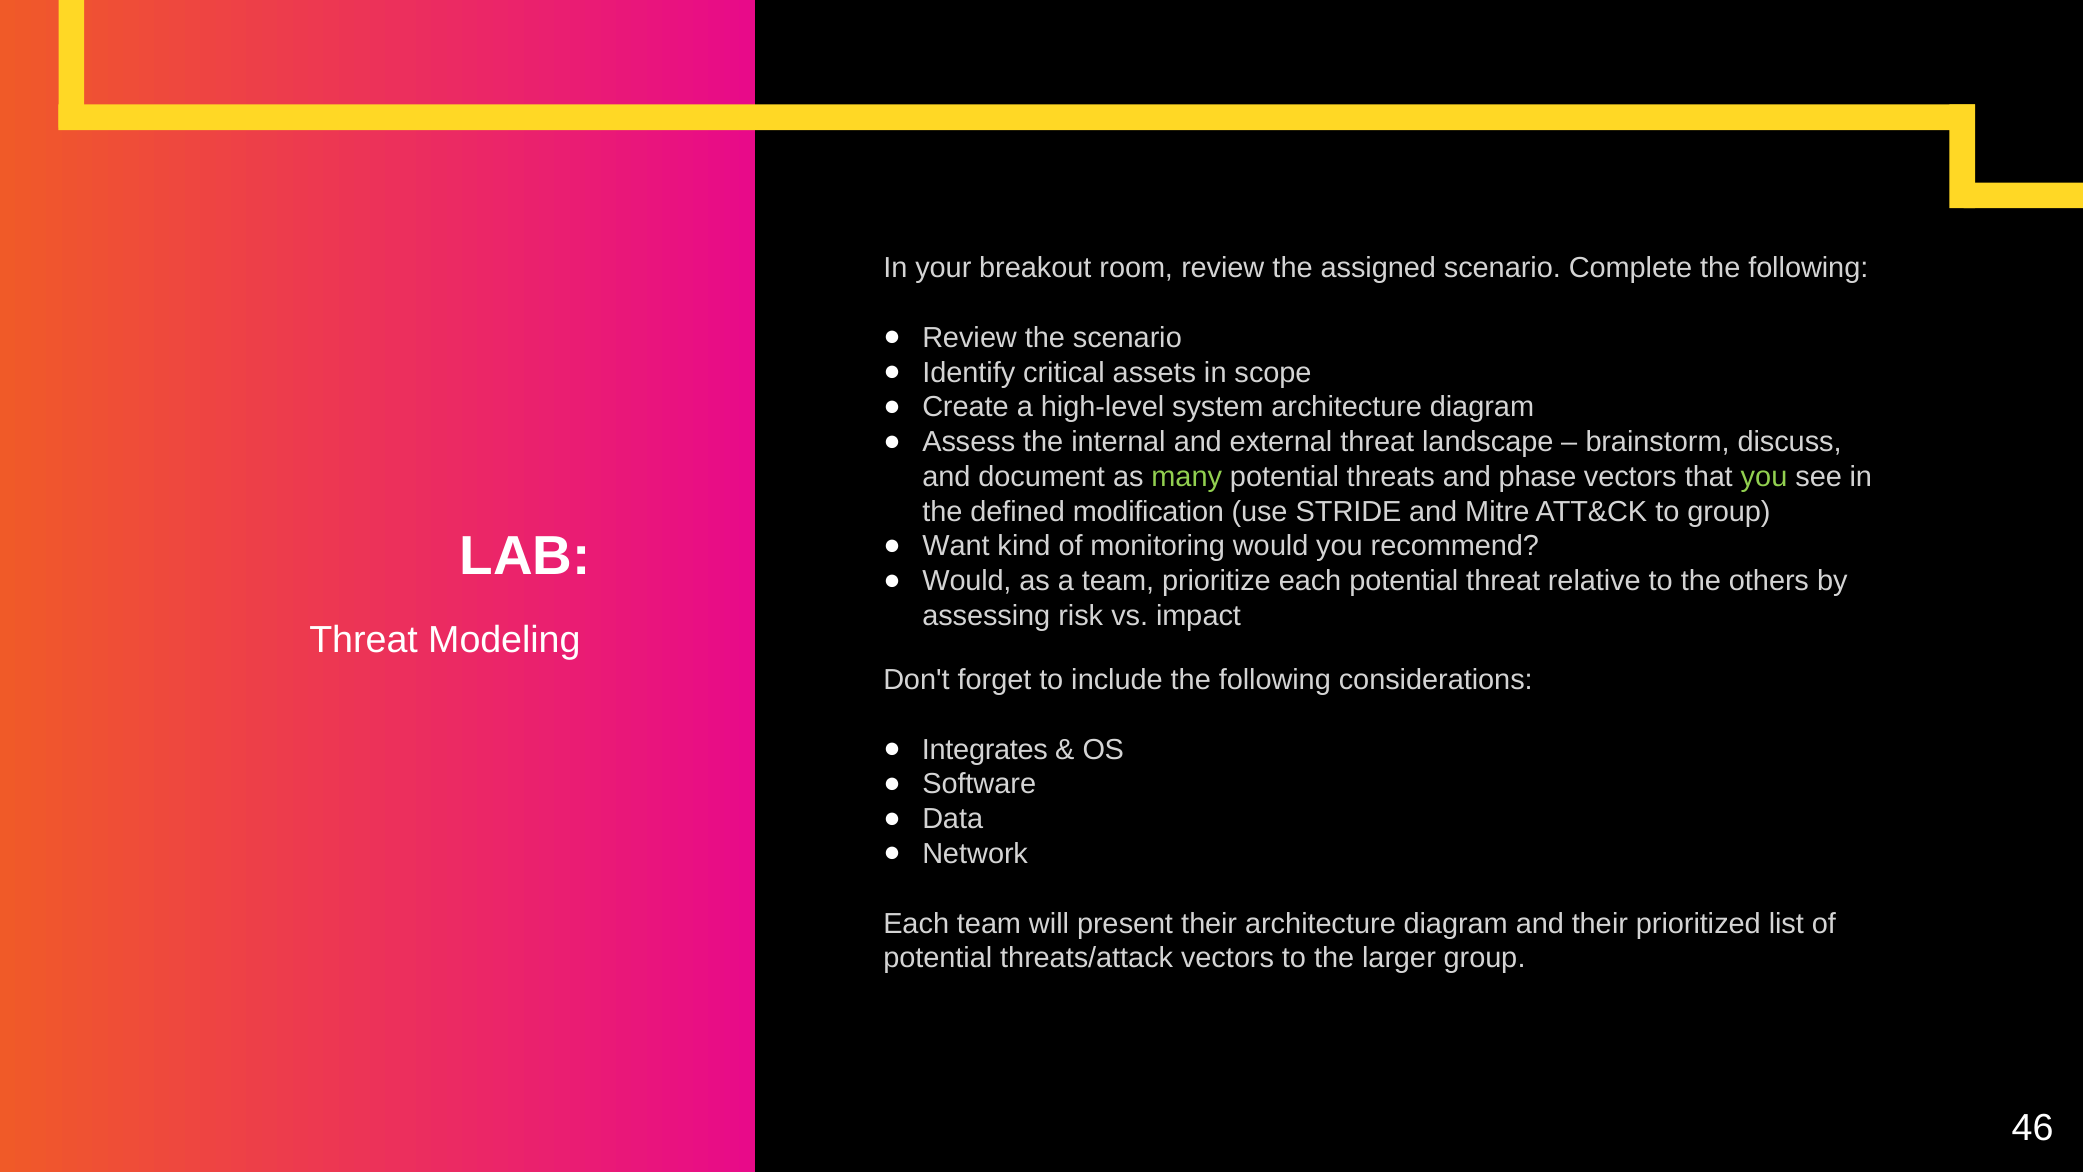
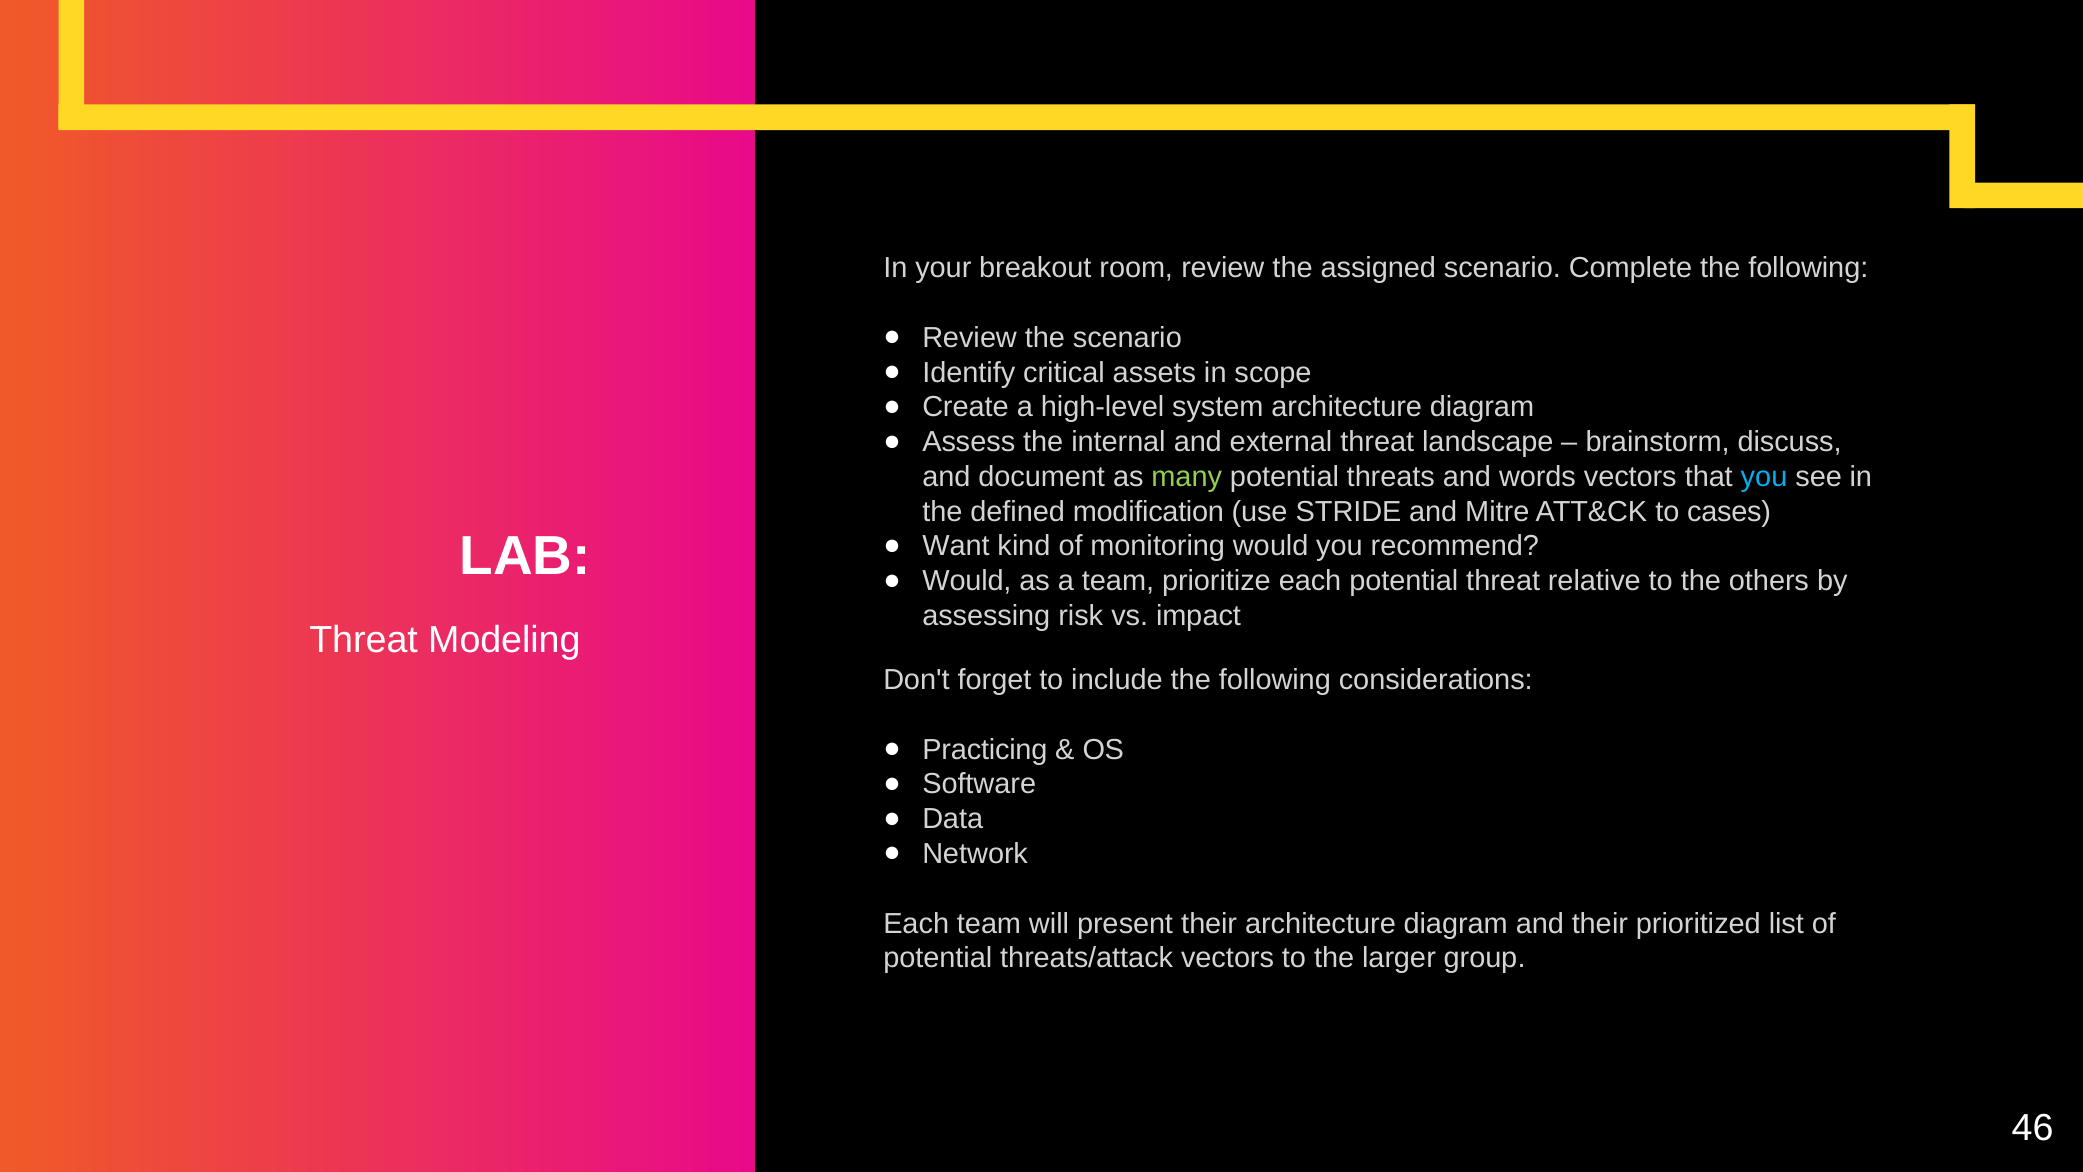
phase: phase -> words
you at (1764, 477) colour: light green -> light blue
to group: group -> cases
Integrates: Integrates -> Practicing
